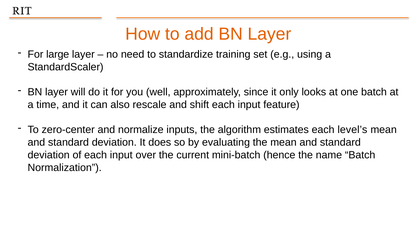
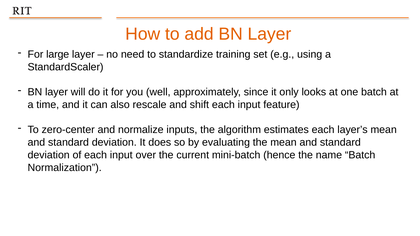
level’s: level’s -> layer’s
